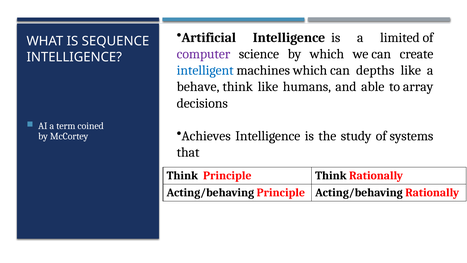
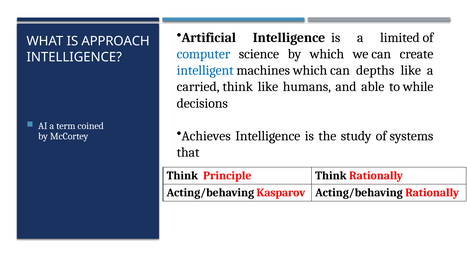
SEQUENCE: SEQUENCE -> APPROACH
computer colour: purple -> blue
behave: behave -> carried
array: array -> while
Acting/behaving Principle: Principle -> Kasparov
